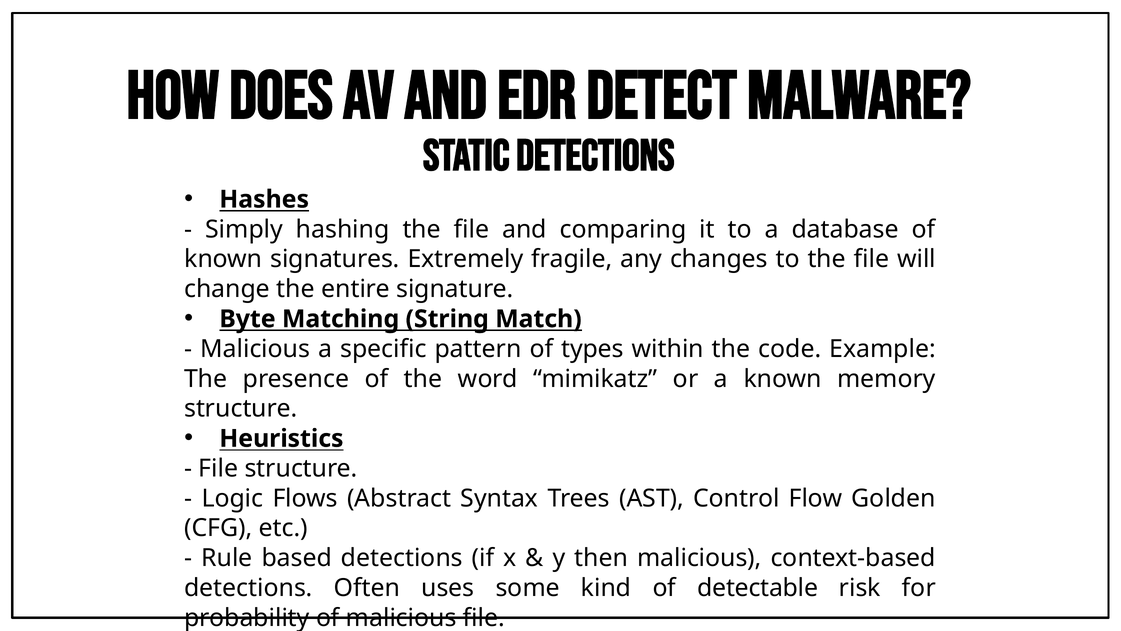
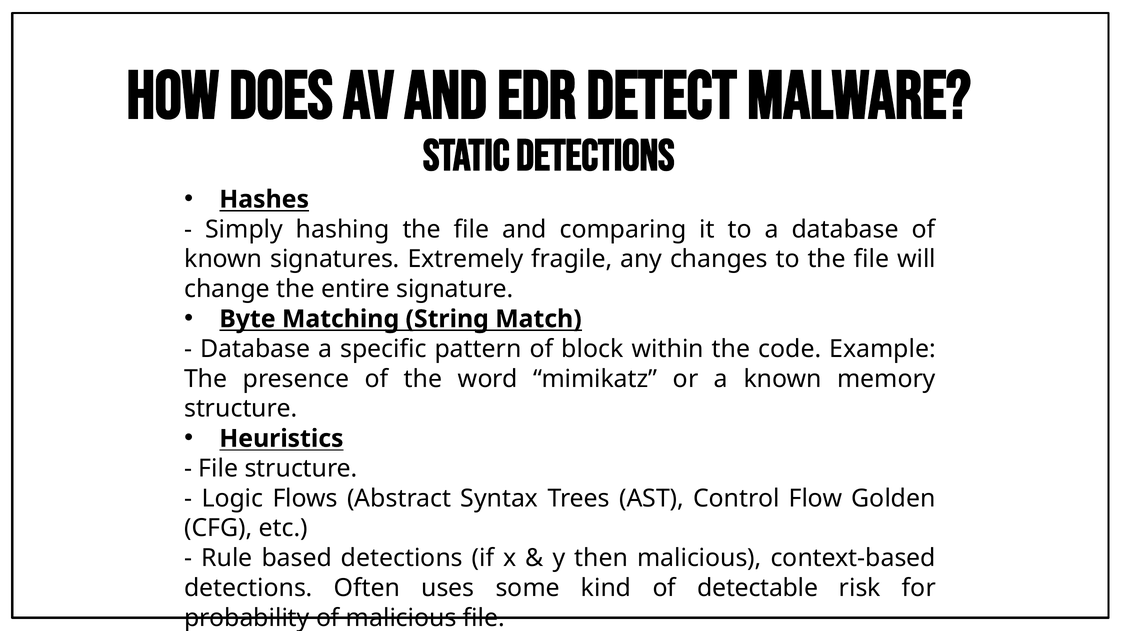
Malicious at (255, 349): Malicious -> Database
types: types -> block
